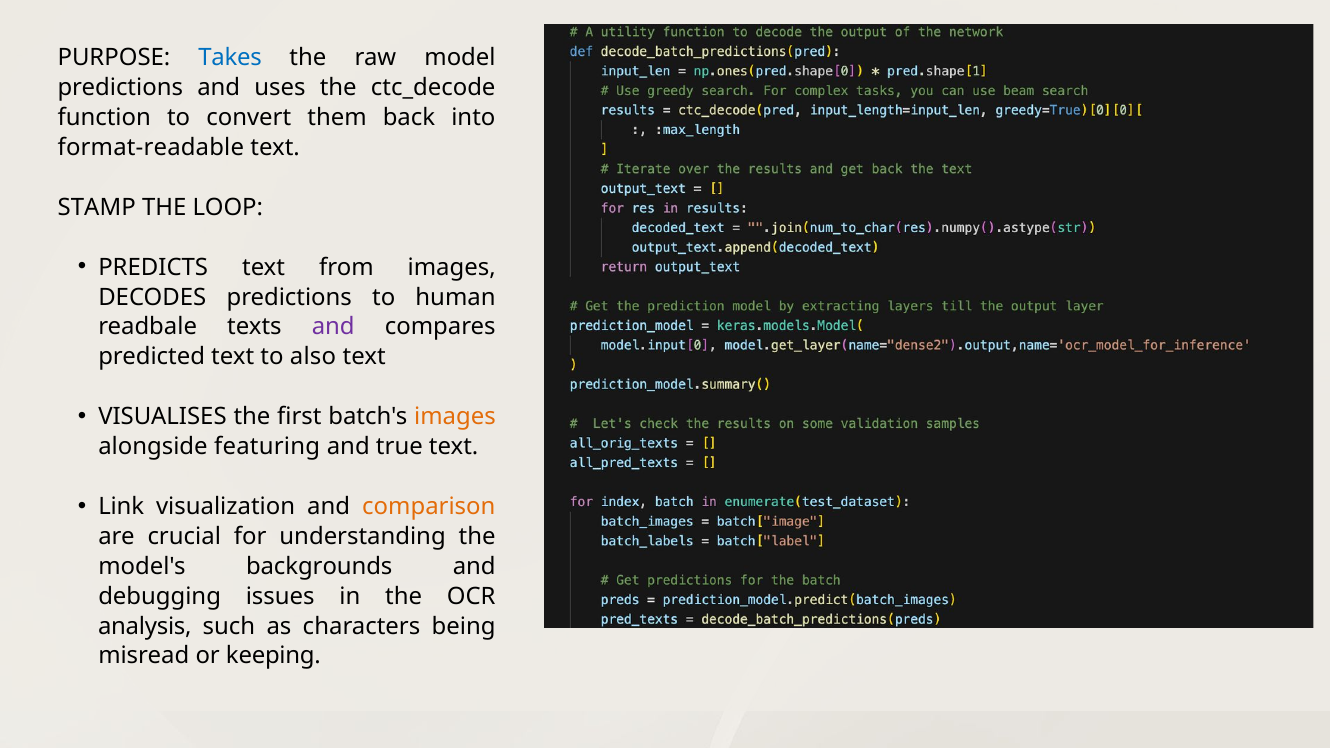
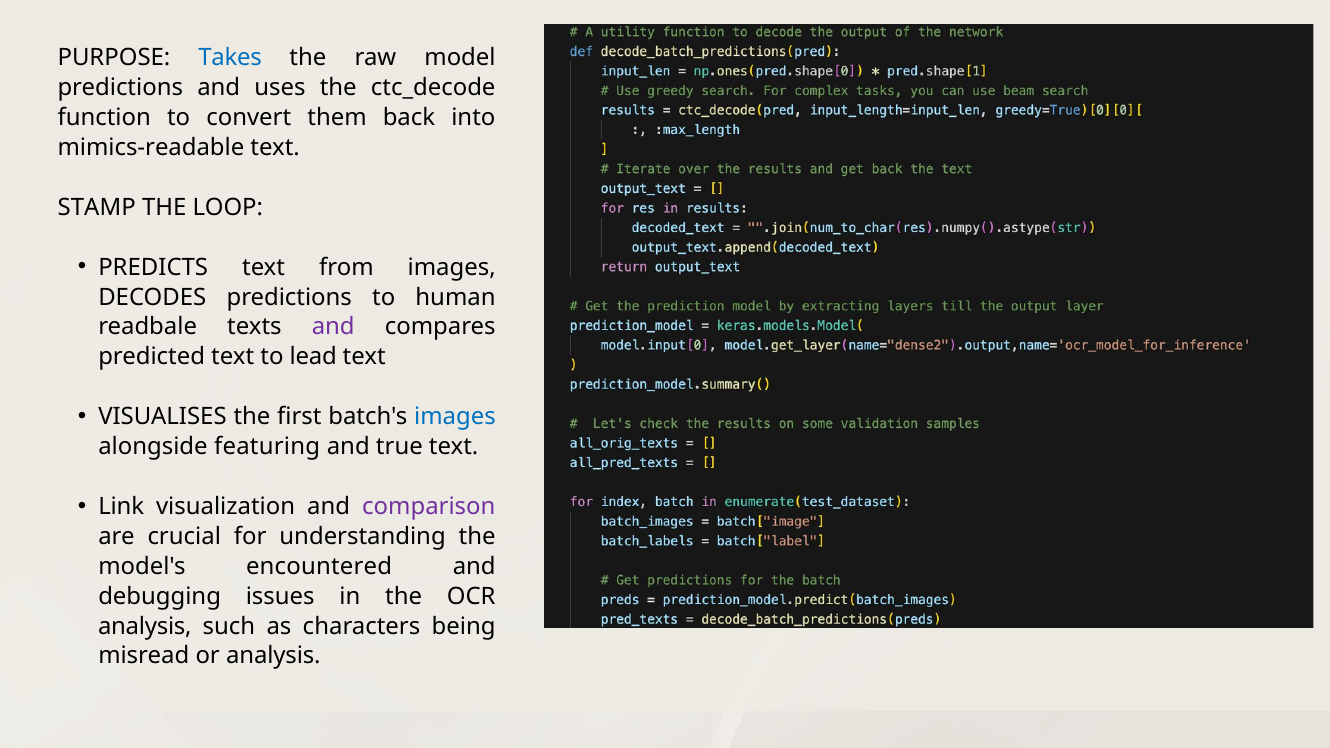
format-readable: format-readable -> mimics-readable
also: also -> lead
images at (455, 417) colour: orange -> blue
comparison colour: orange -> purple
backgrounds: backgrounds -> encountered
or keeping: keeping -> analysis
